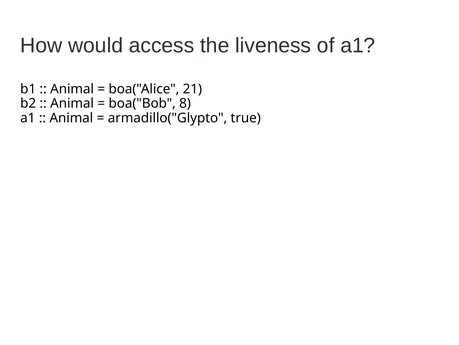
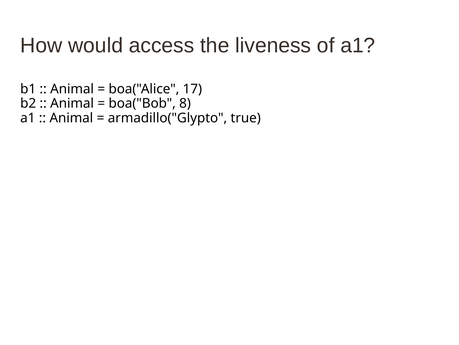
21: 21 -> 17
